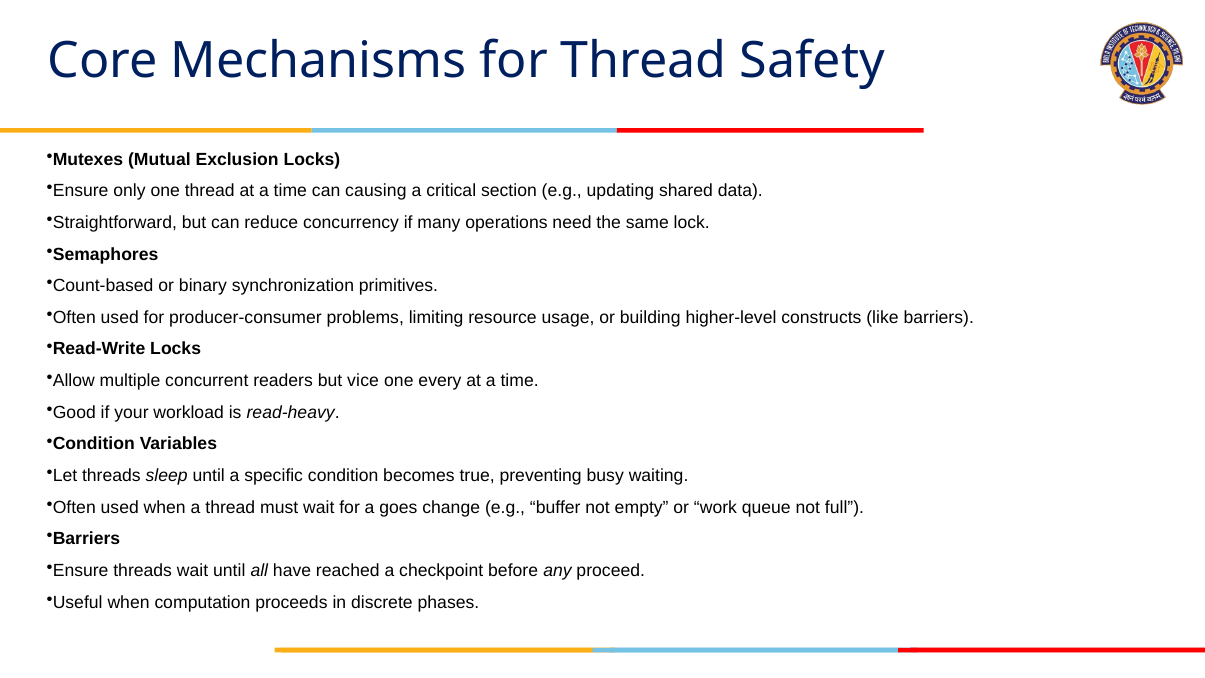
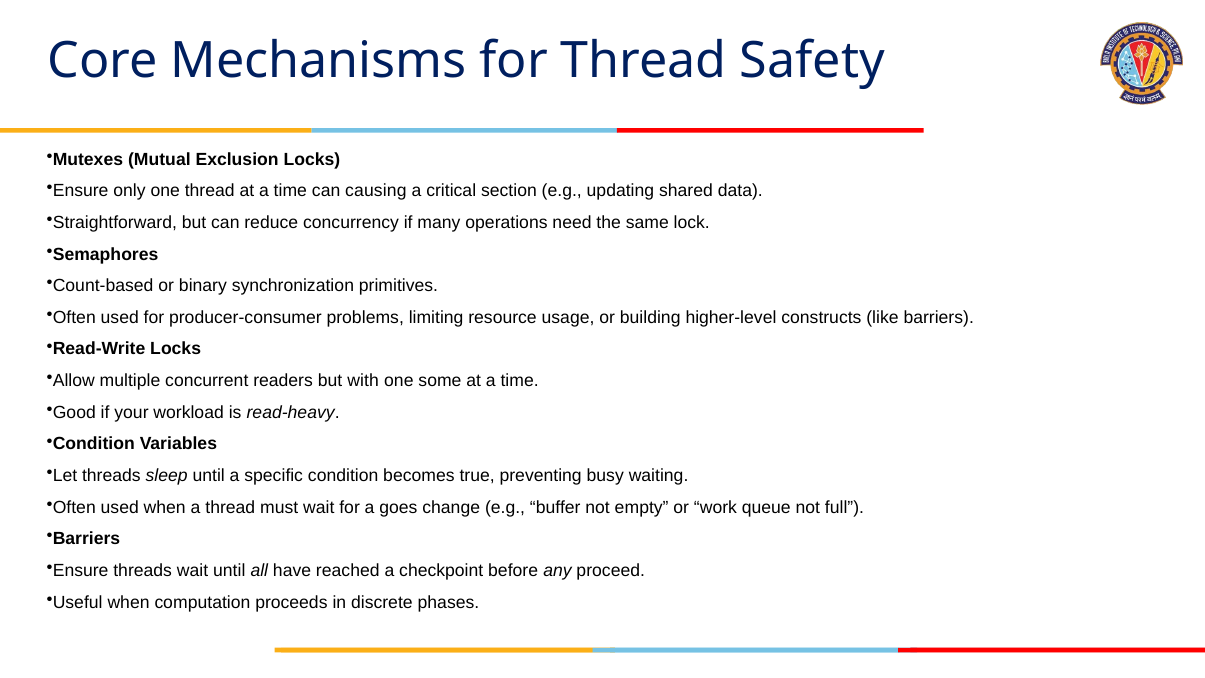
vice: vice -> with
every: every -> some
